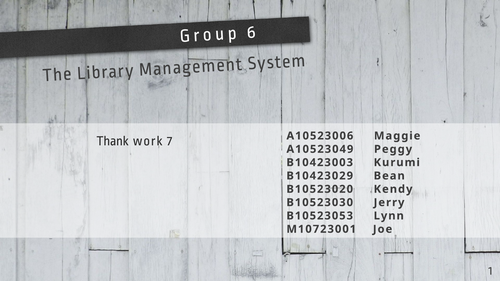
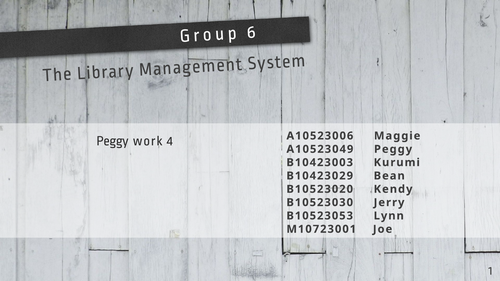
Thank at (113, 141): Thank -> Peggy
7: 7 -> 4
